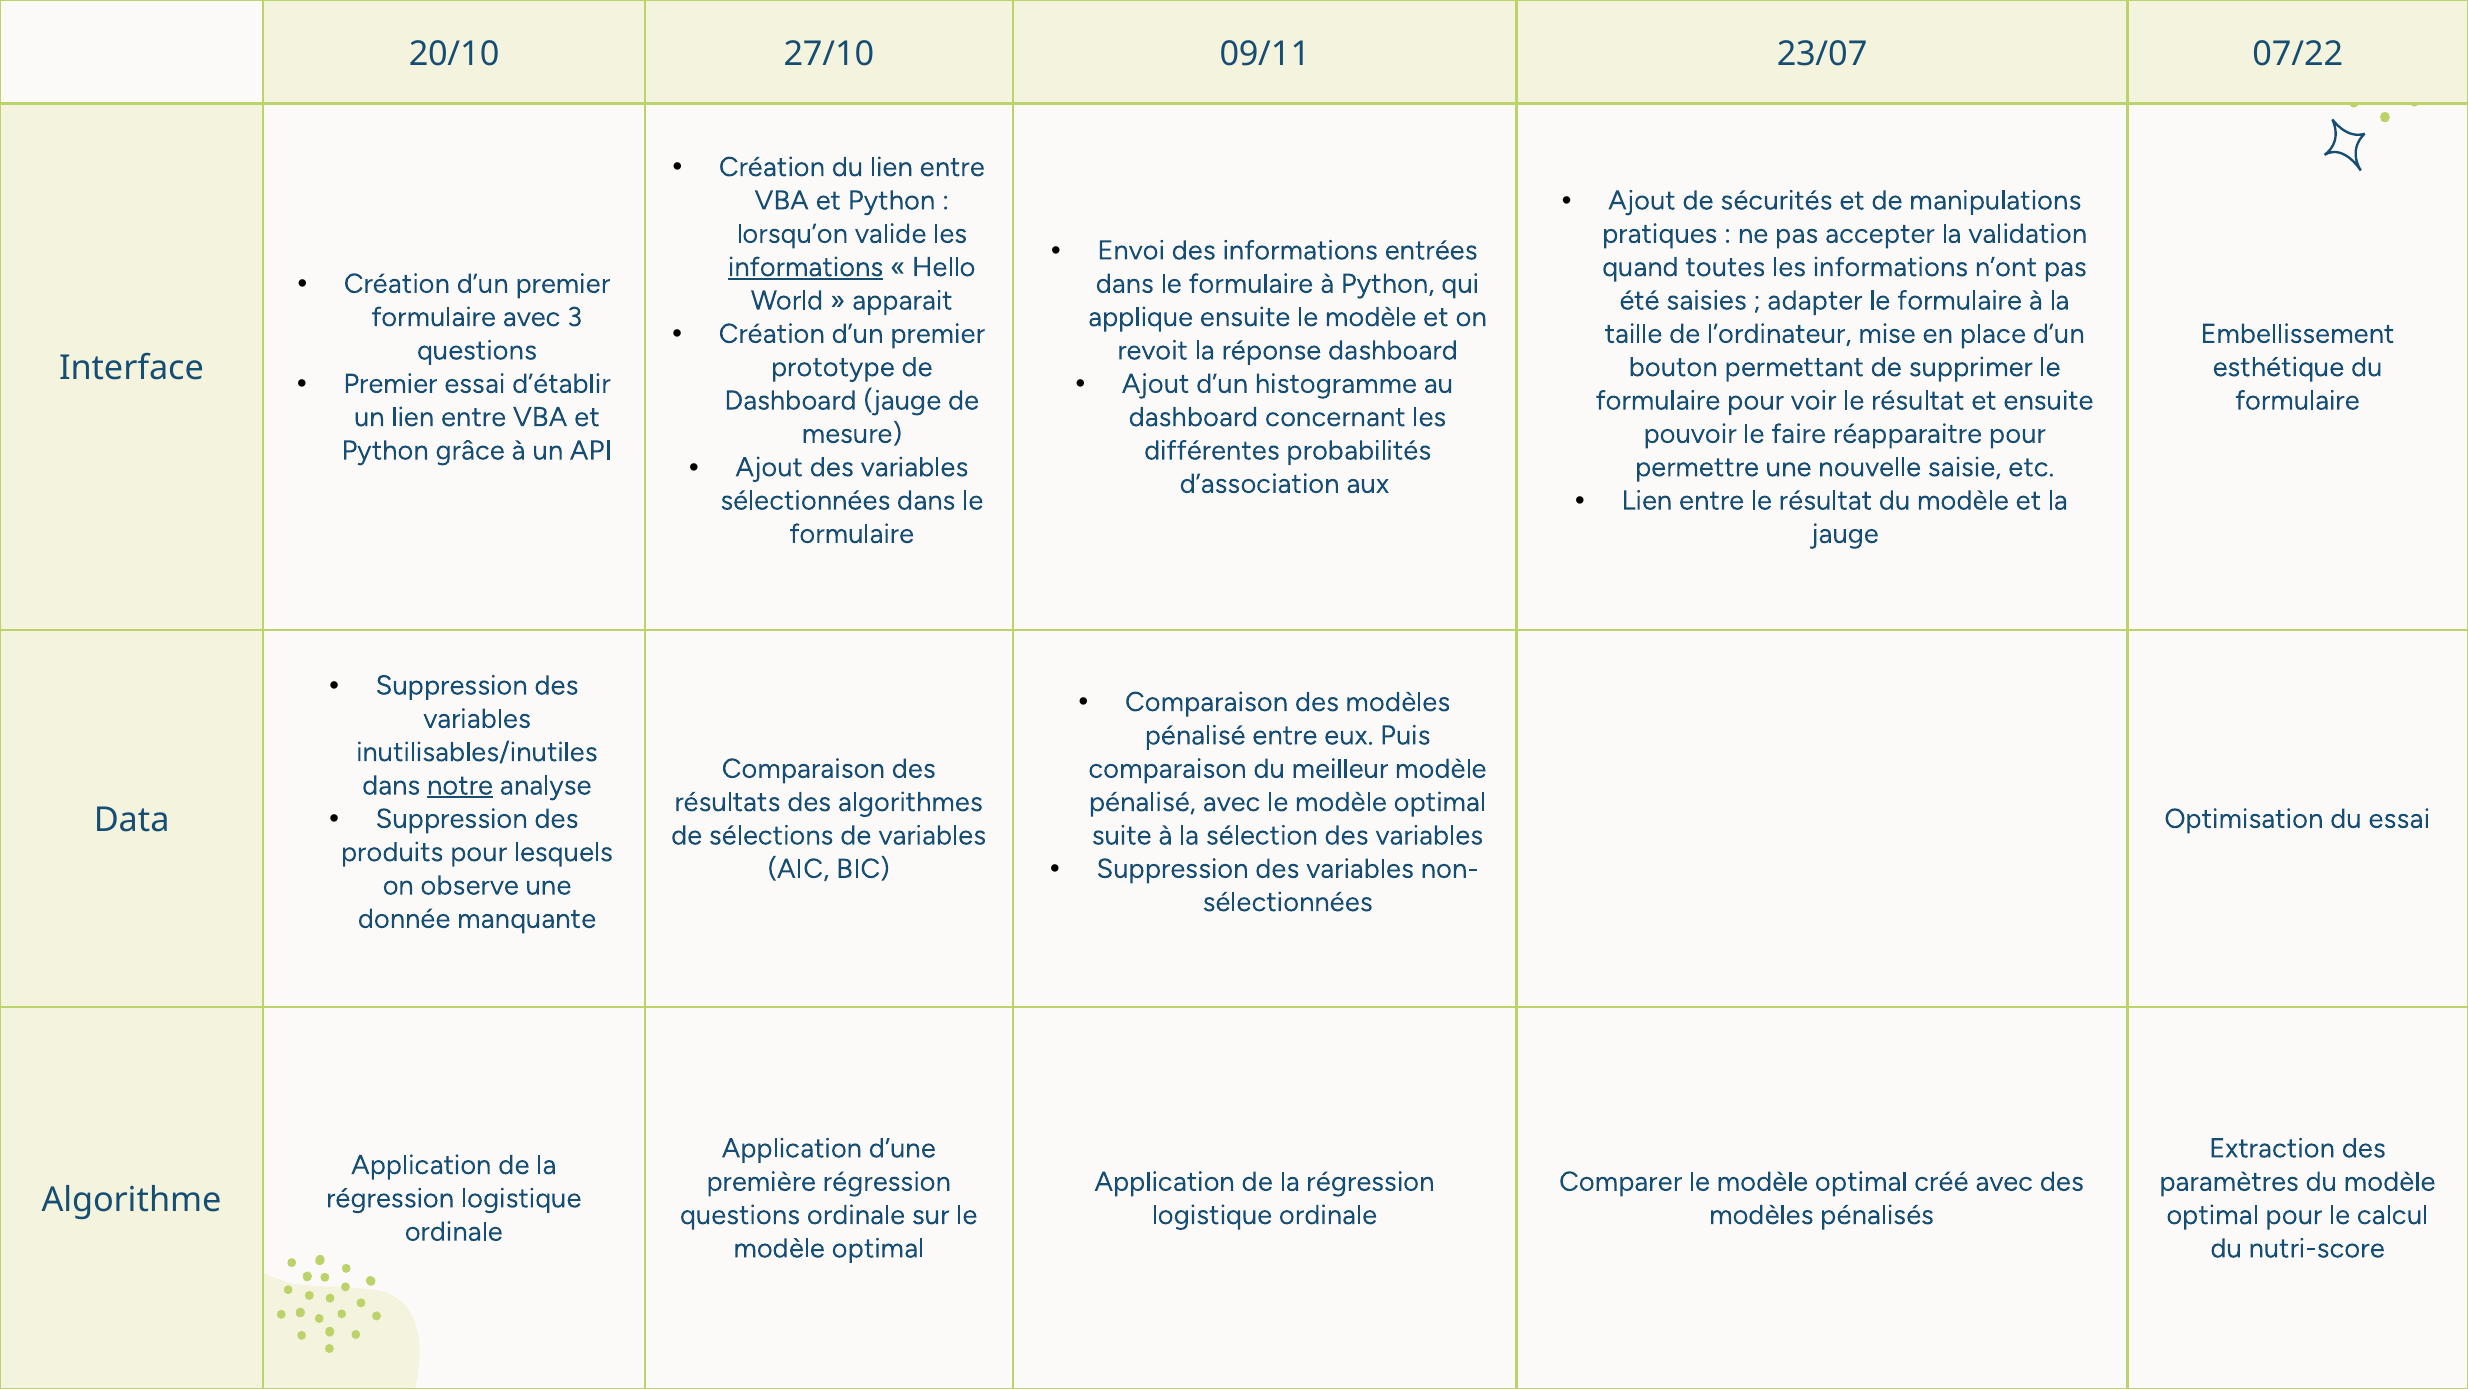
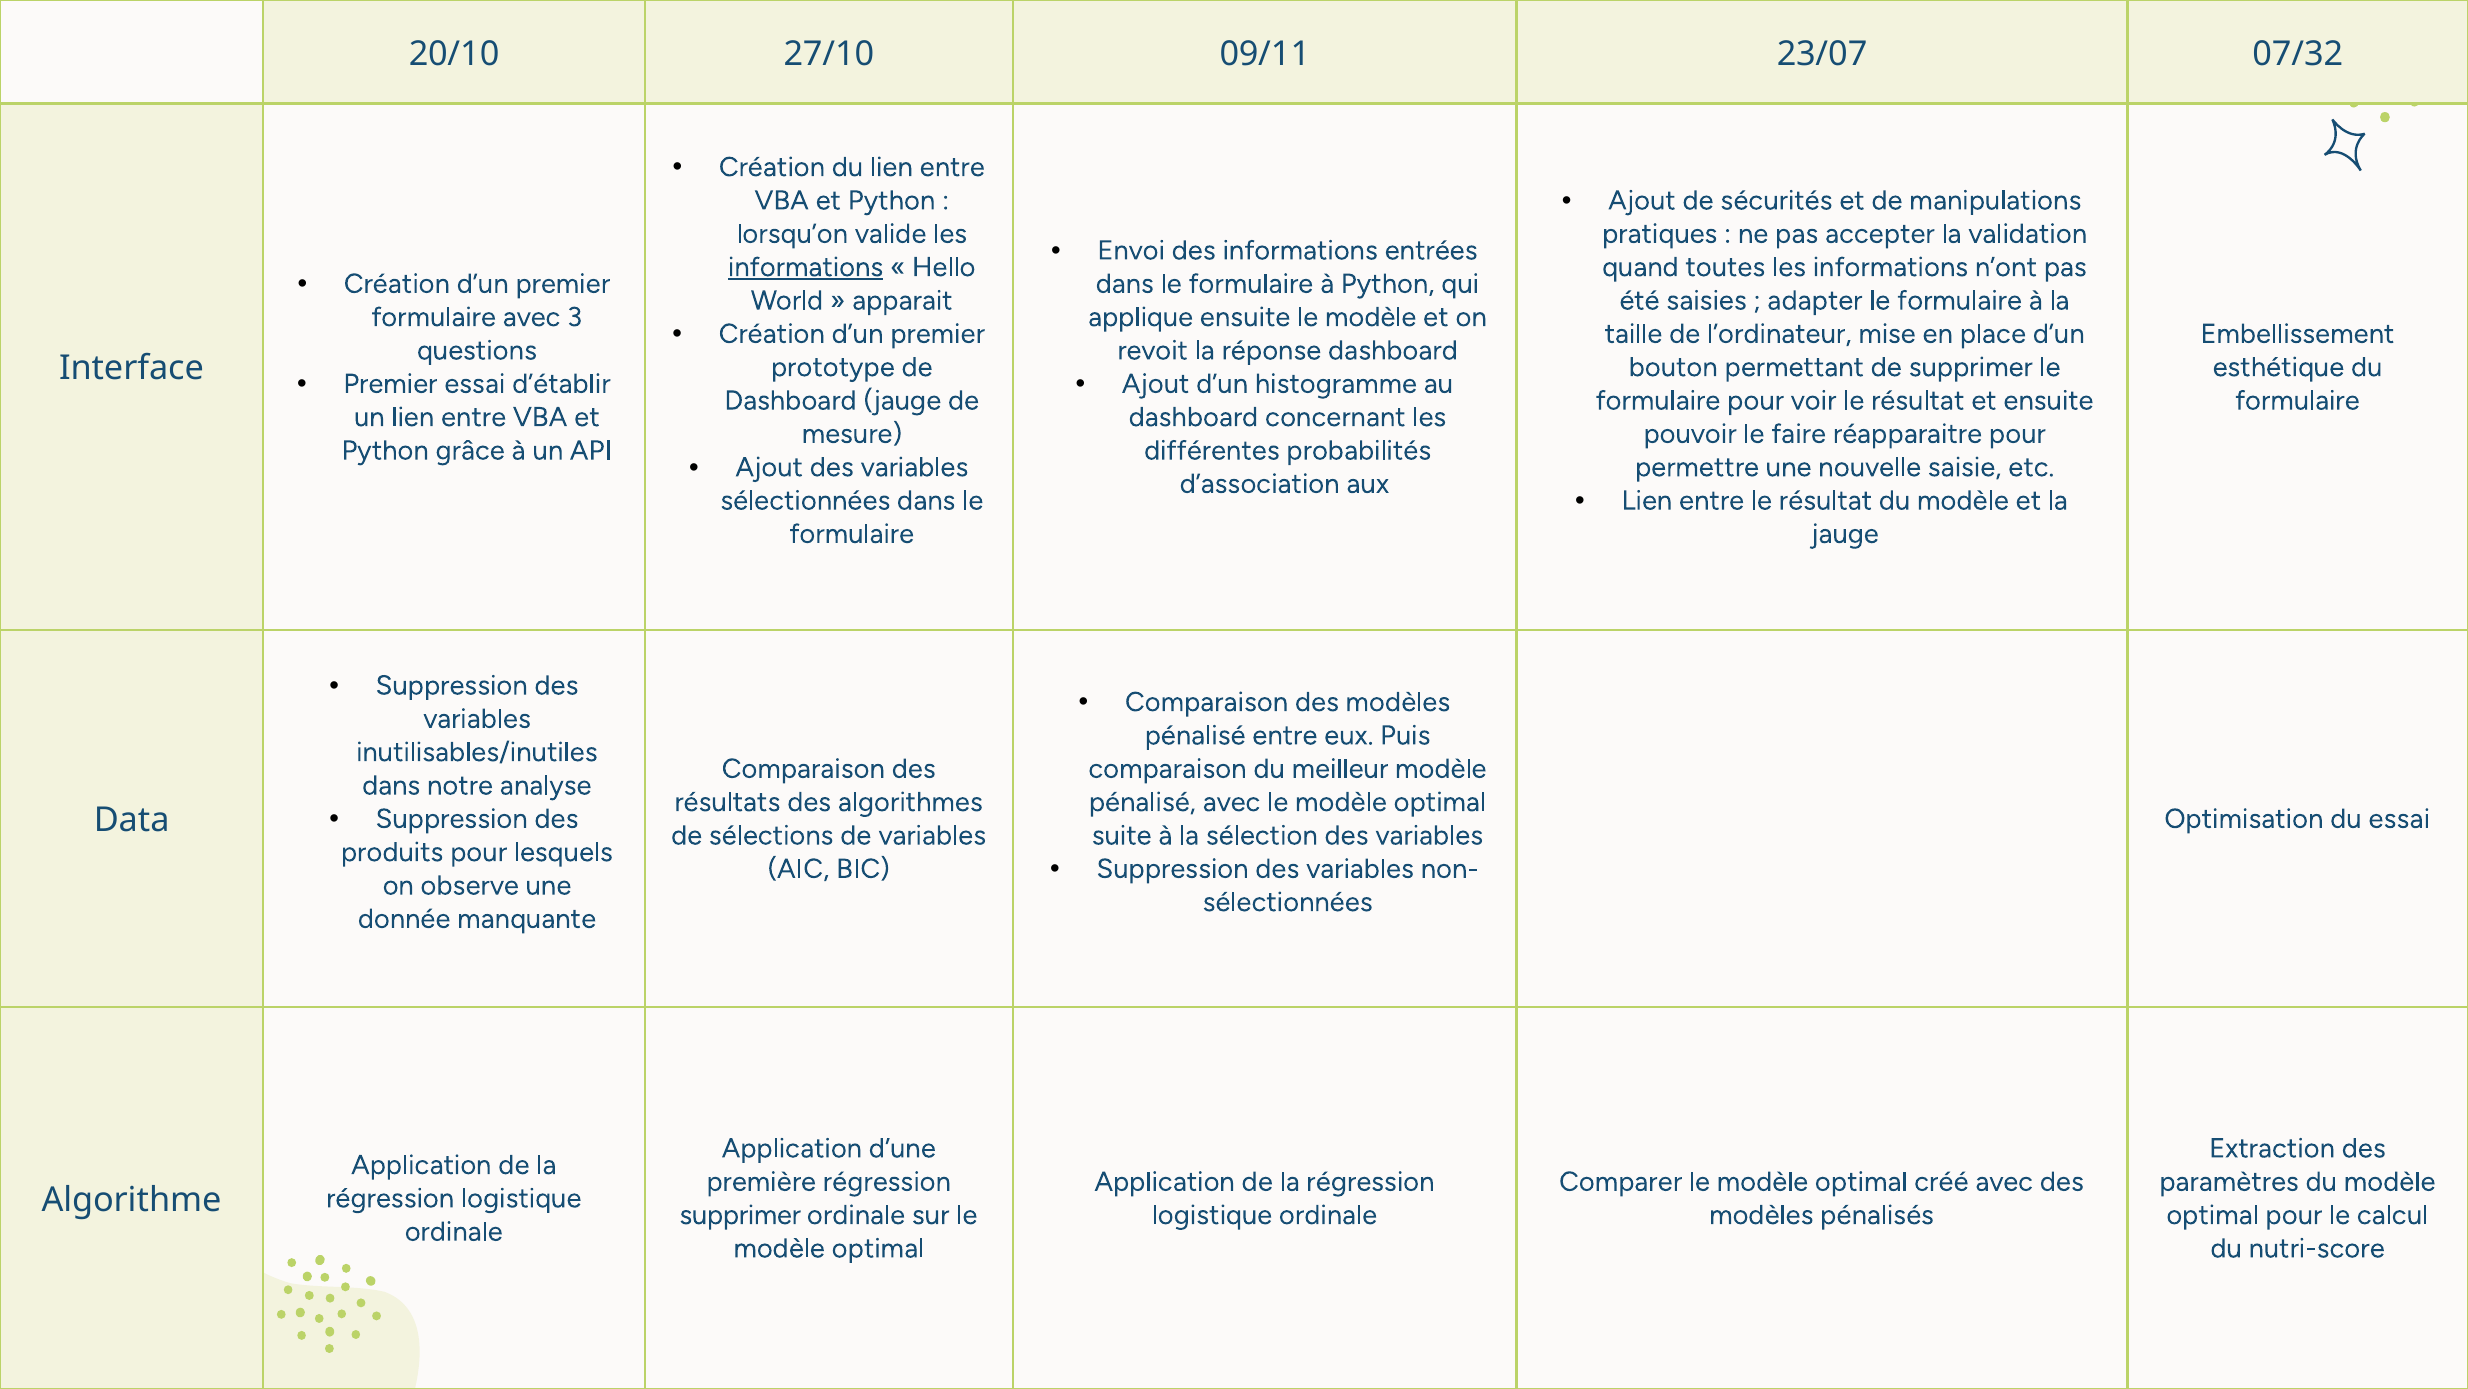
07/22: 07/22 -> 07/32
notre underline: present -> none
questions at (740, 1214): questions -> supprimer
